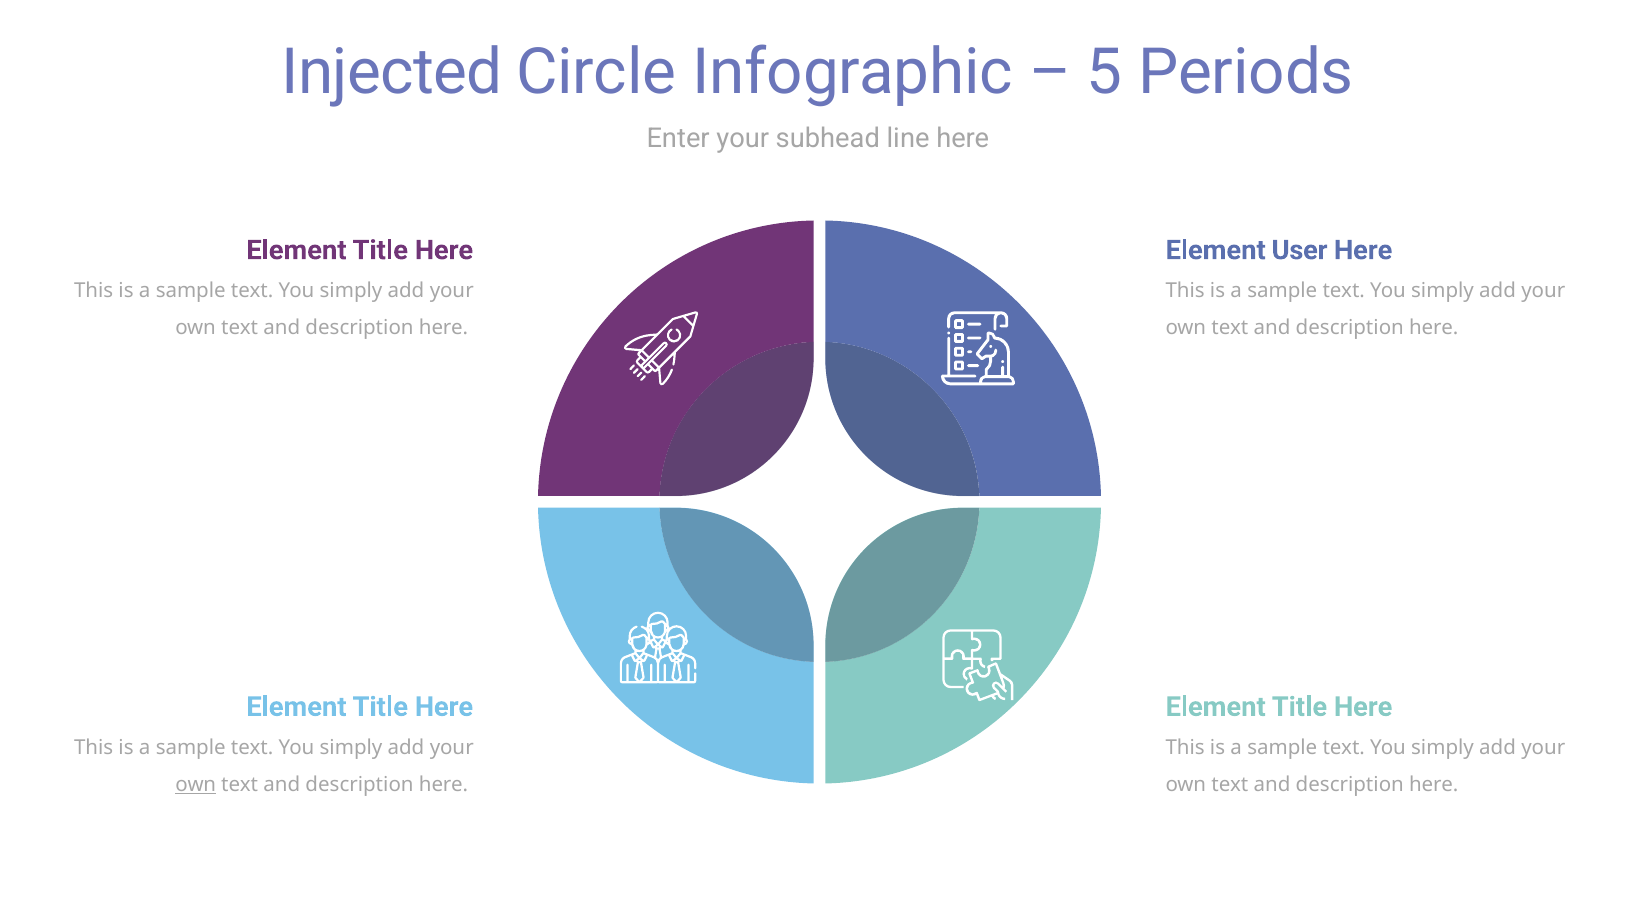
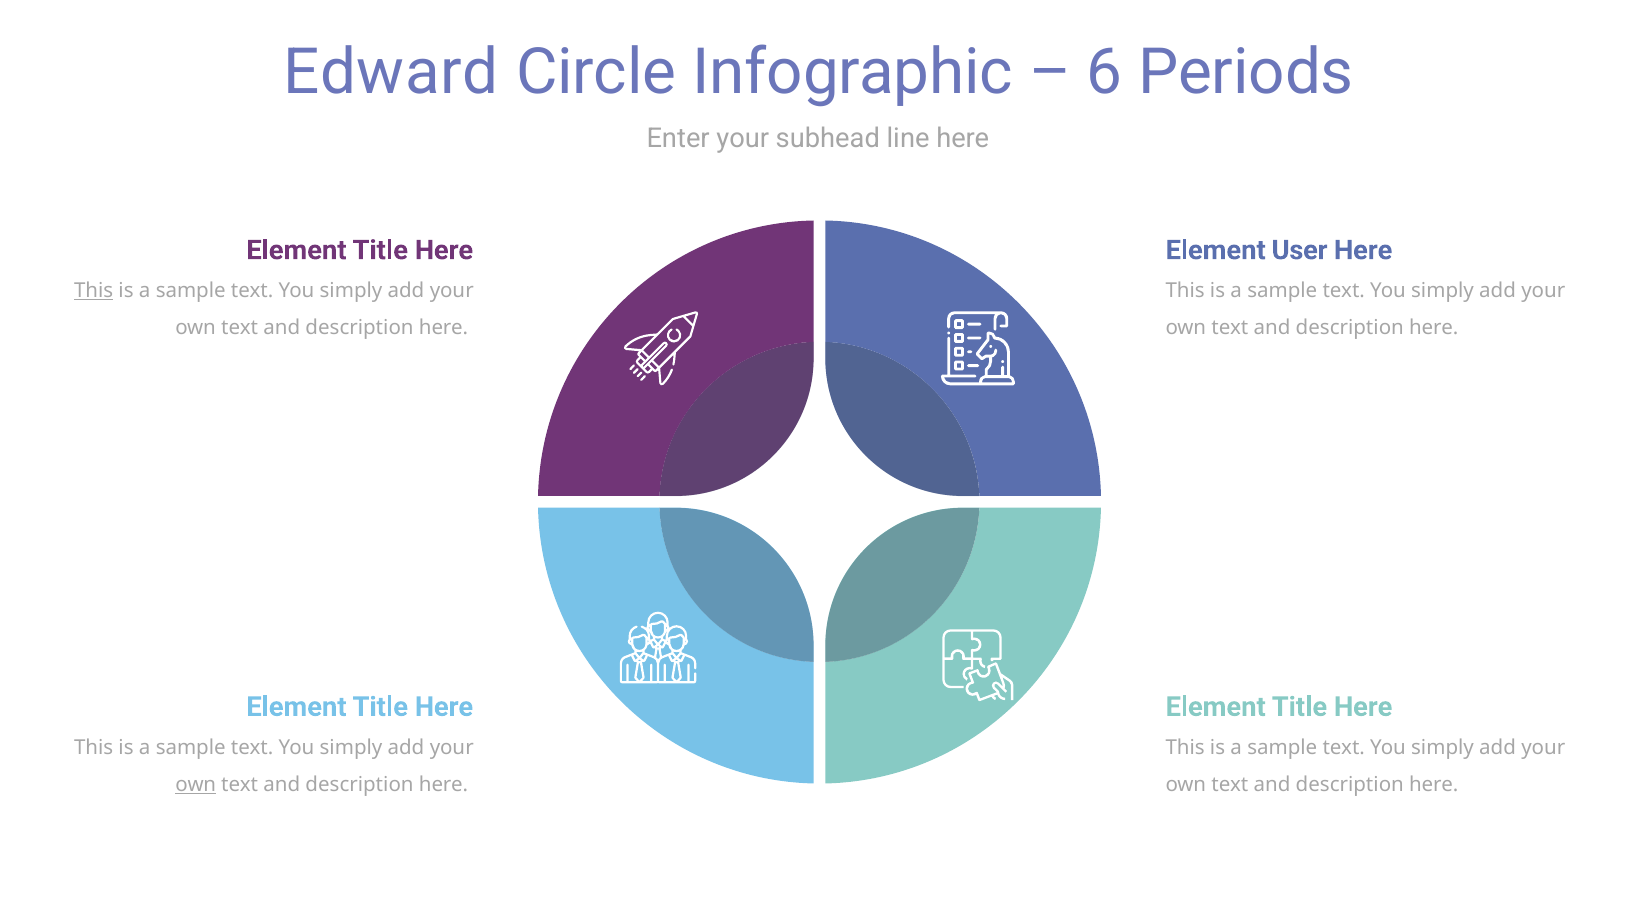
Injected: Injected -> Edward
5: 5 -> 6
This at (94, 291) underline: none -> present
